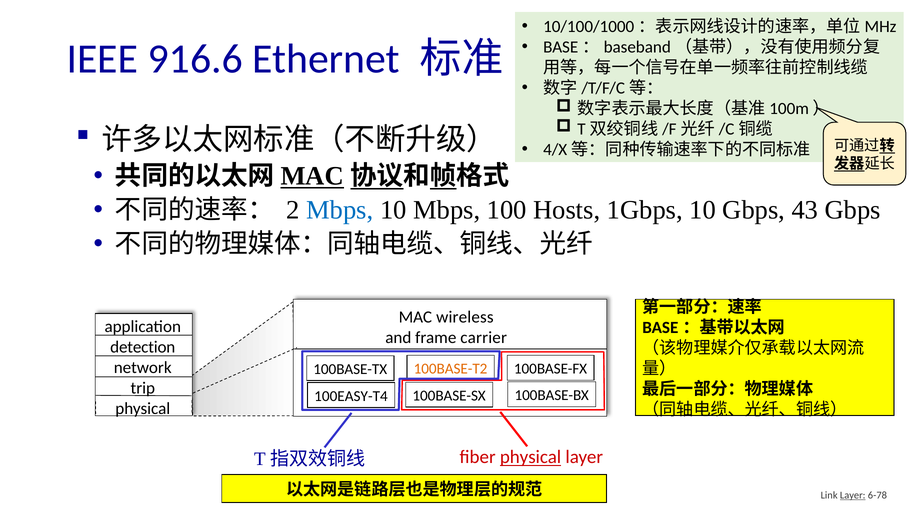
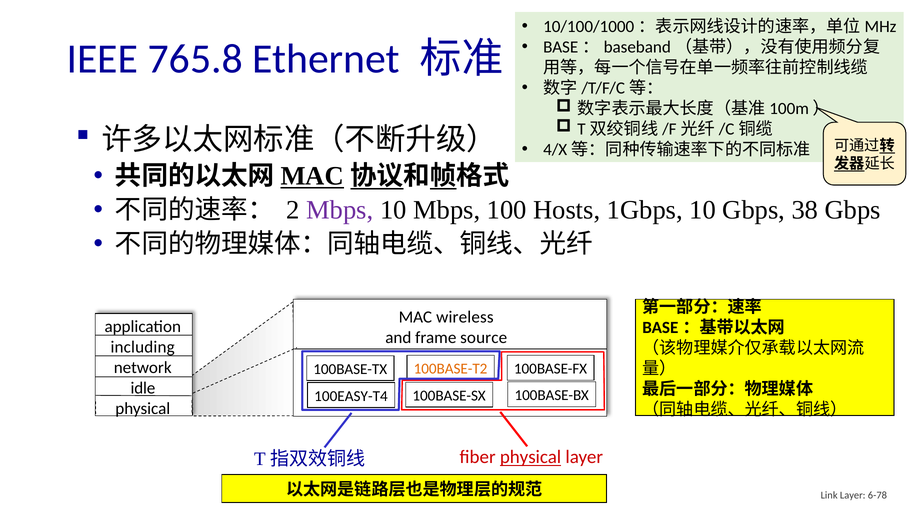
916.6: 916.6 -> 765.8
Mbps at (340, 210) colour: blue -> purple
43: 43 -> 38
carrier: carrier -> source
detection: detection -> including
trip: trip -> idle
Layer at (853, 496) underline: present -> none
